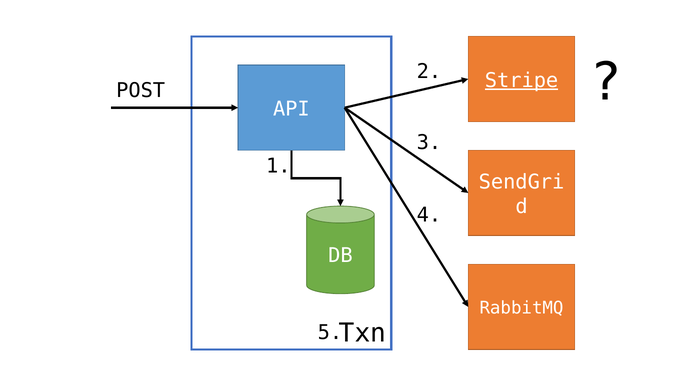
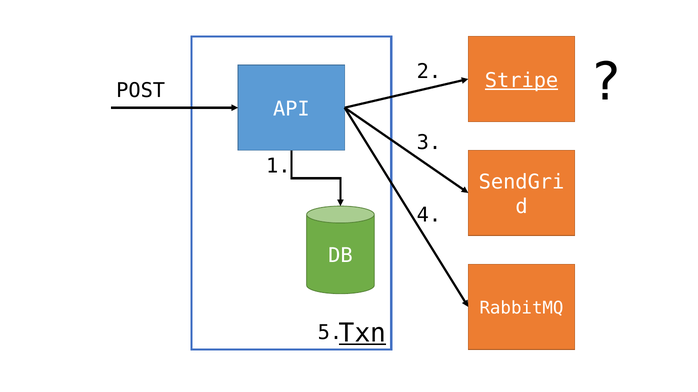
Txn underline: none -> present
